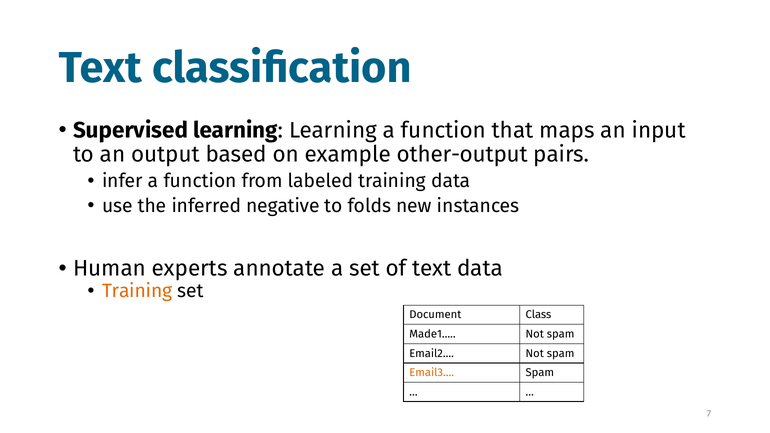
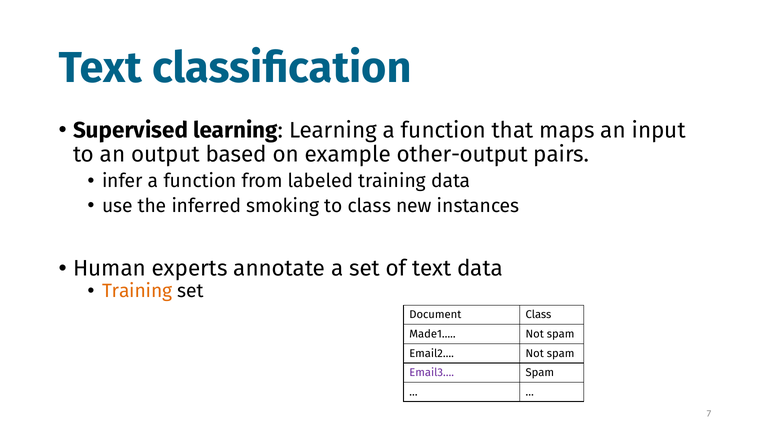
negative: negative -> smoking
to folds: folds -> class
Email3… colour: orange -> purple
